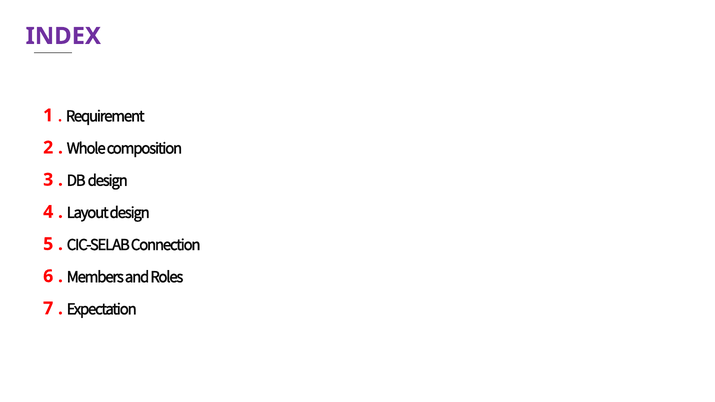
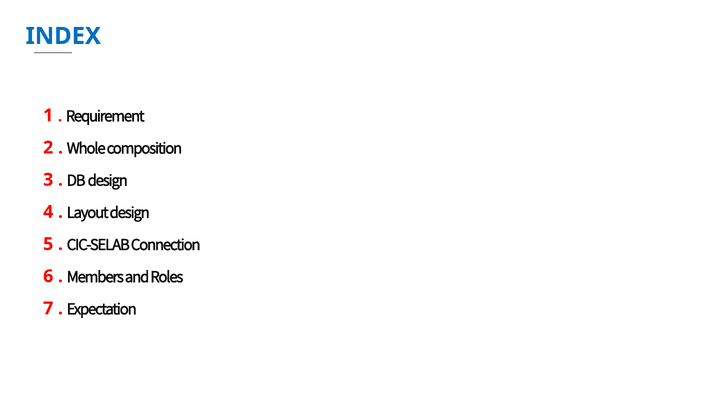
INDEX colour: purple -> blue
